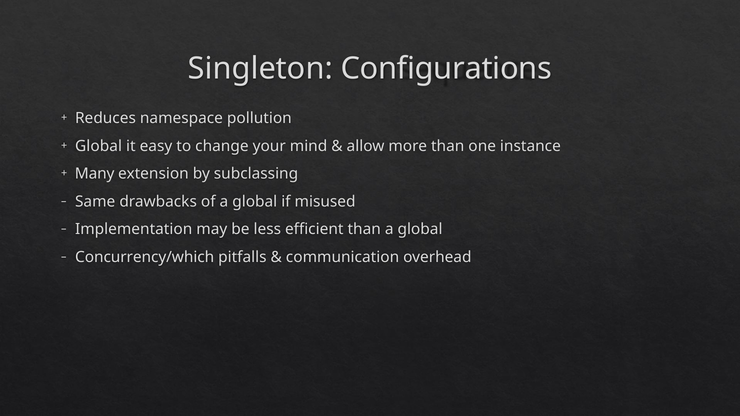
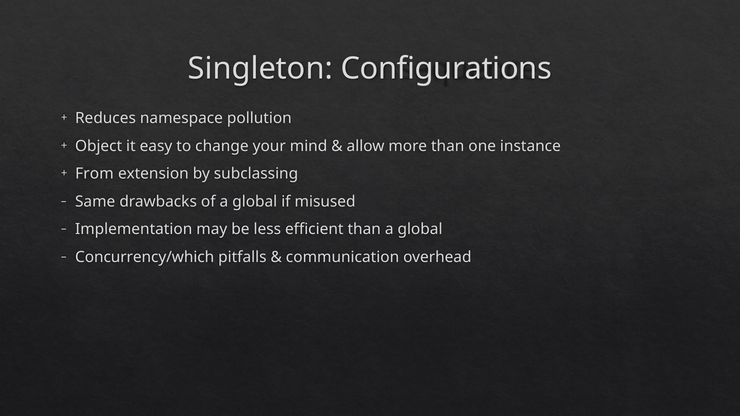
Global at (99, 146): Global -> Object
Many: Many -> From
